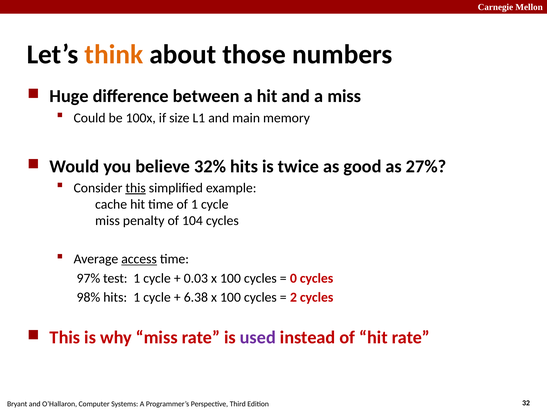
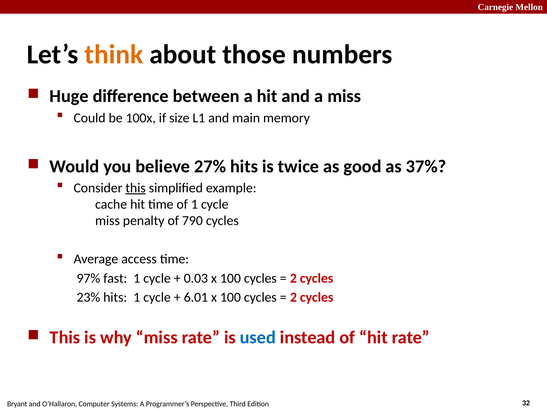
32%: 32% -> 27%
27%: 27% -> 37%
104: 104 -> 790
access underline: present -> none
test: test -> fast
0 at (293, 278): 0 -> 2
98%: 98% -> 23%
6.38: 6.38 -> 6.01
used colour: purple -> blue
